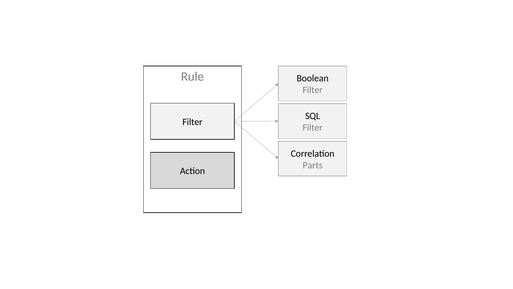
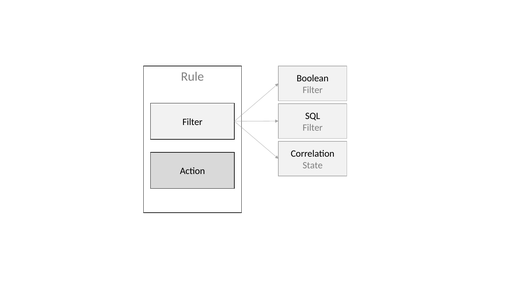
Parts: Parts -> State
